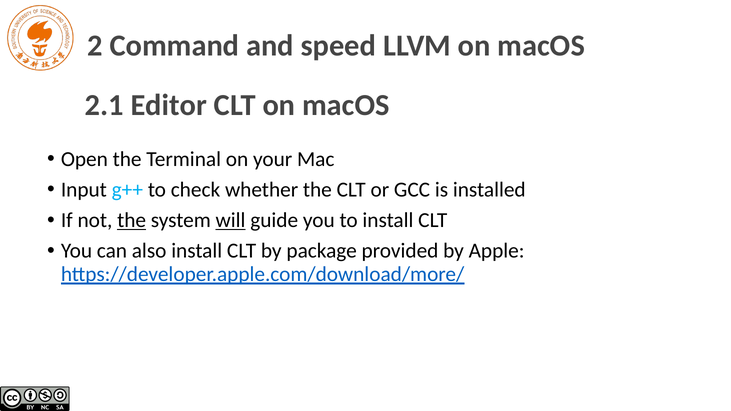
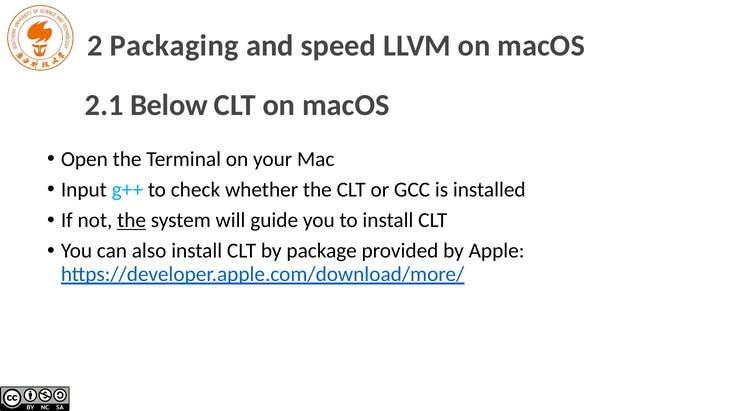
Command: Command -> Packaging
Editor: Editor -> Below
will underline: present -> none
